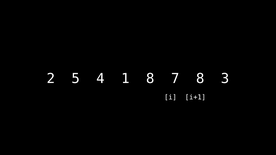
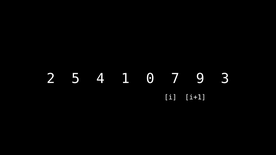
1 8: 8 -> 0
7 8: 8 -> 9
